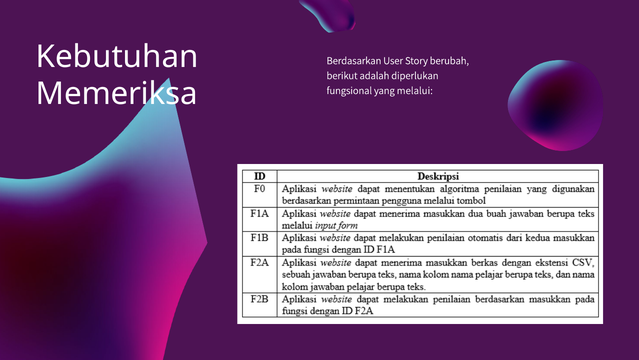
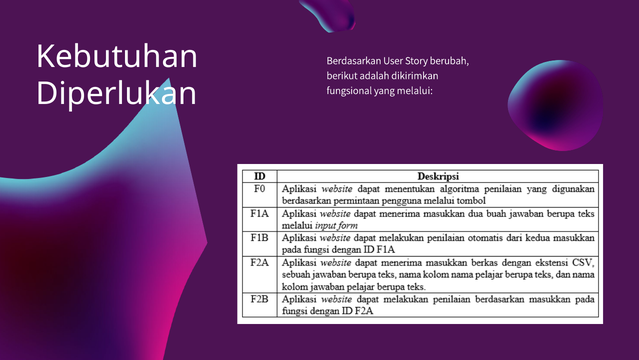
diperlukan: diperlukan -> dikirimkan
Memeriksa: Memeriksa -> Diperlukan
